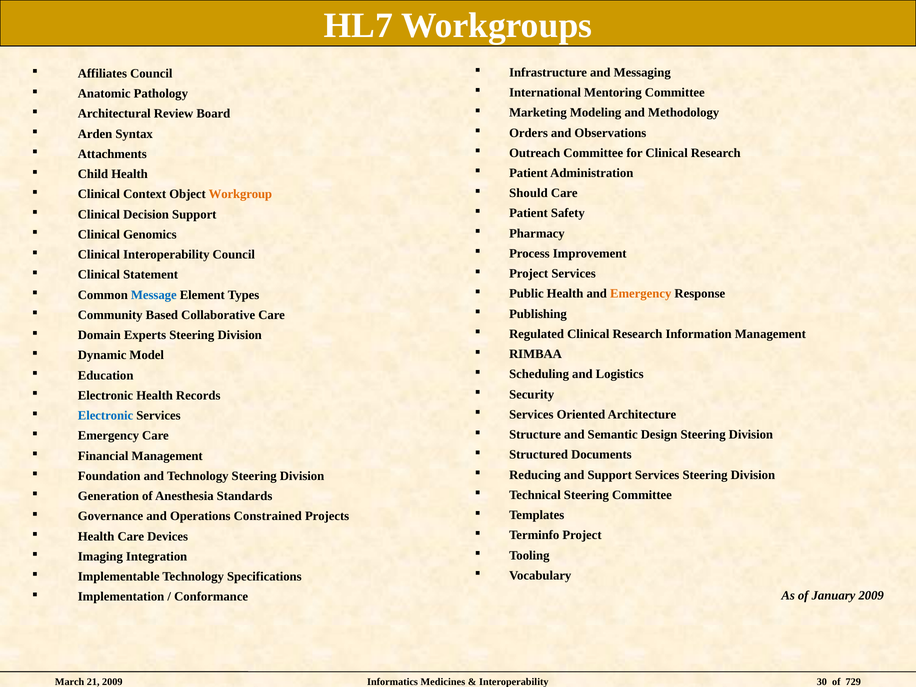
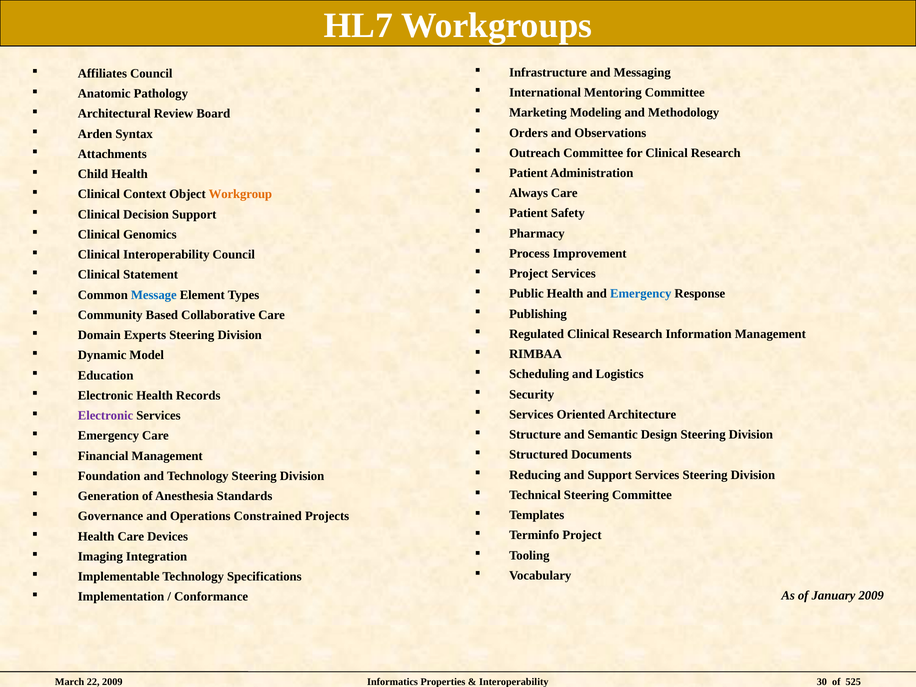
Should: Should -> Always
Emergency at (641, 294) colour: orange -> blue
Electronic at (106, 416) colour: blue -> purple
21: 21 -> 22
Medicines: Medicines -> Properties
729: 729 -> 525
